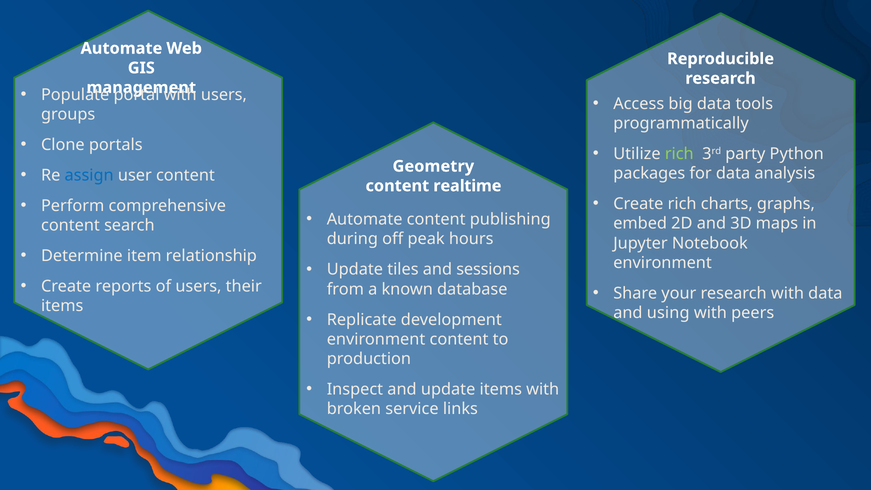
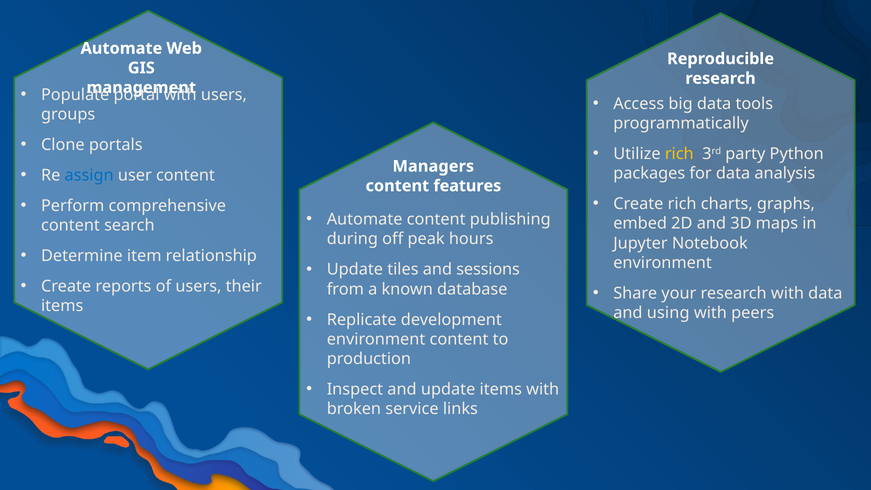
rich at (679, 154) colour: light green -> yellow
Geometry: Geometry -> Managers
realtime: realtime -> features
